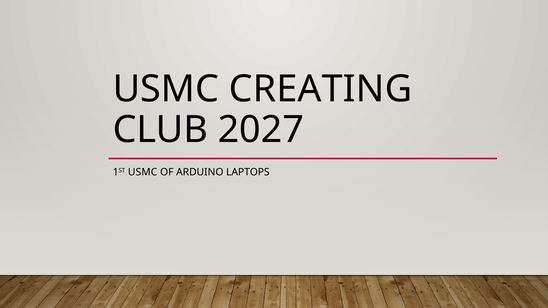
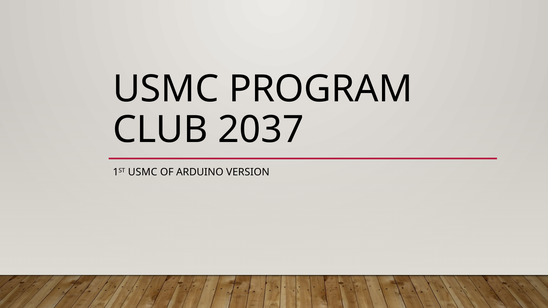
CREATING: CREATING -> PROGRAM
2027: 2027 -> 2037
LAPTOPS: LAPTOPS -> VERSION
